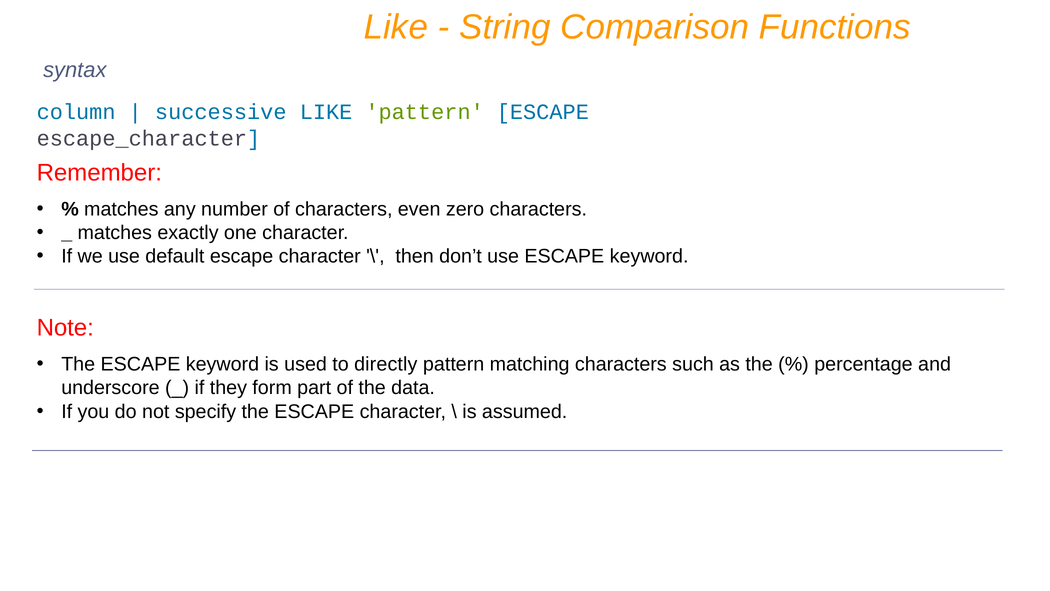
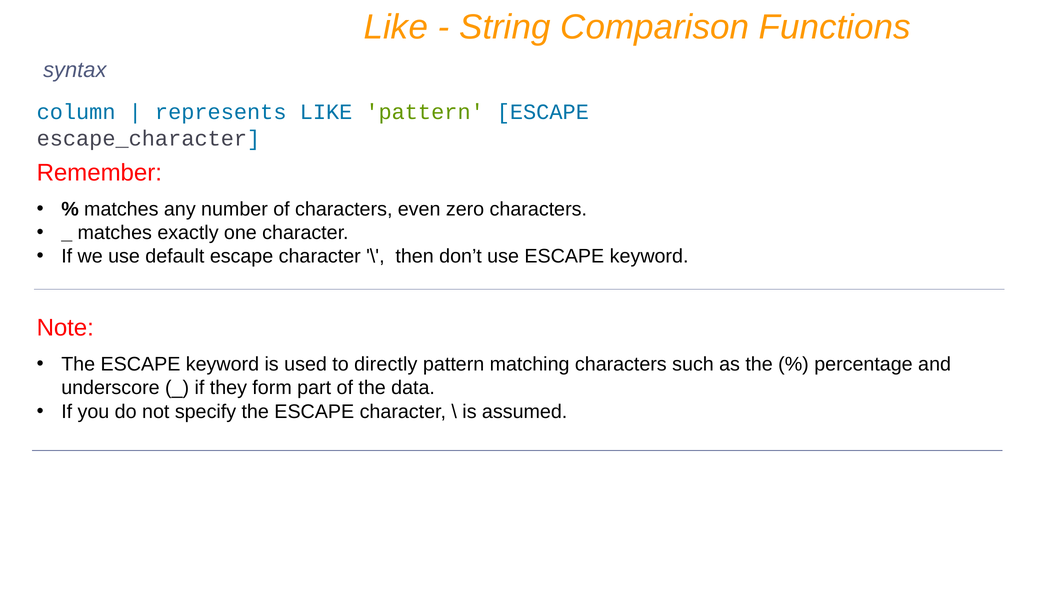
successive: successive -> represents
